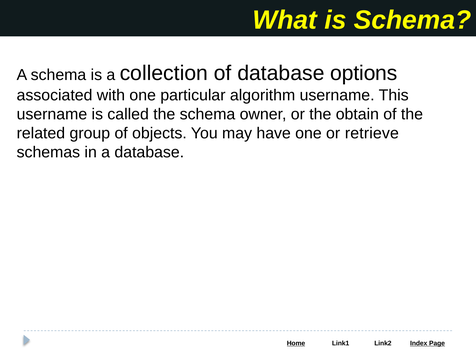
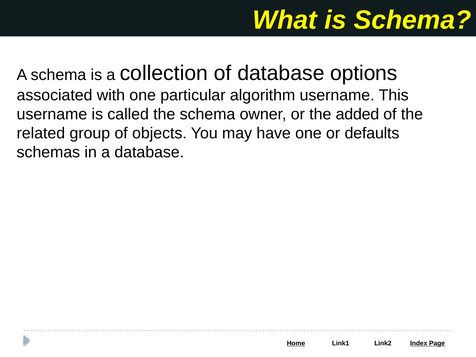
obtain: obtain -> added
retrieve: retrieve -> defaults
